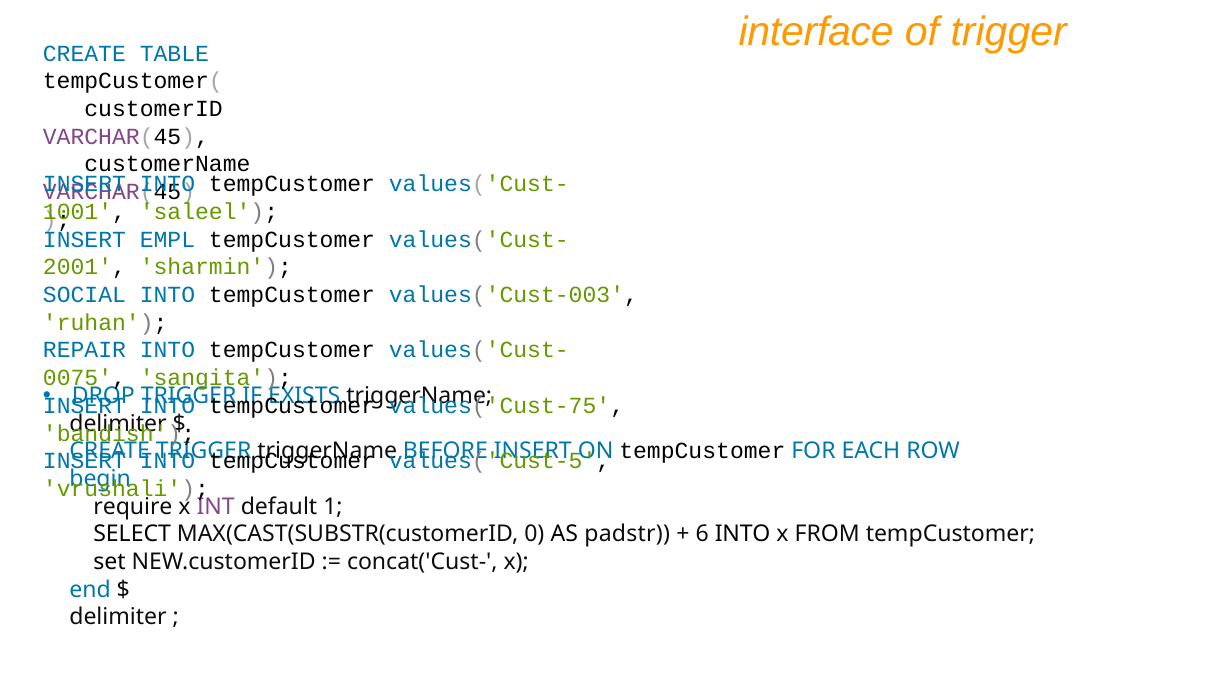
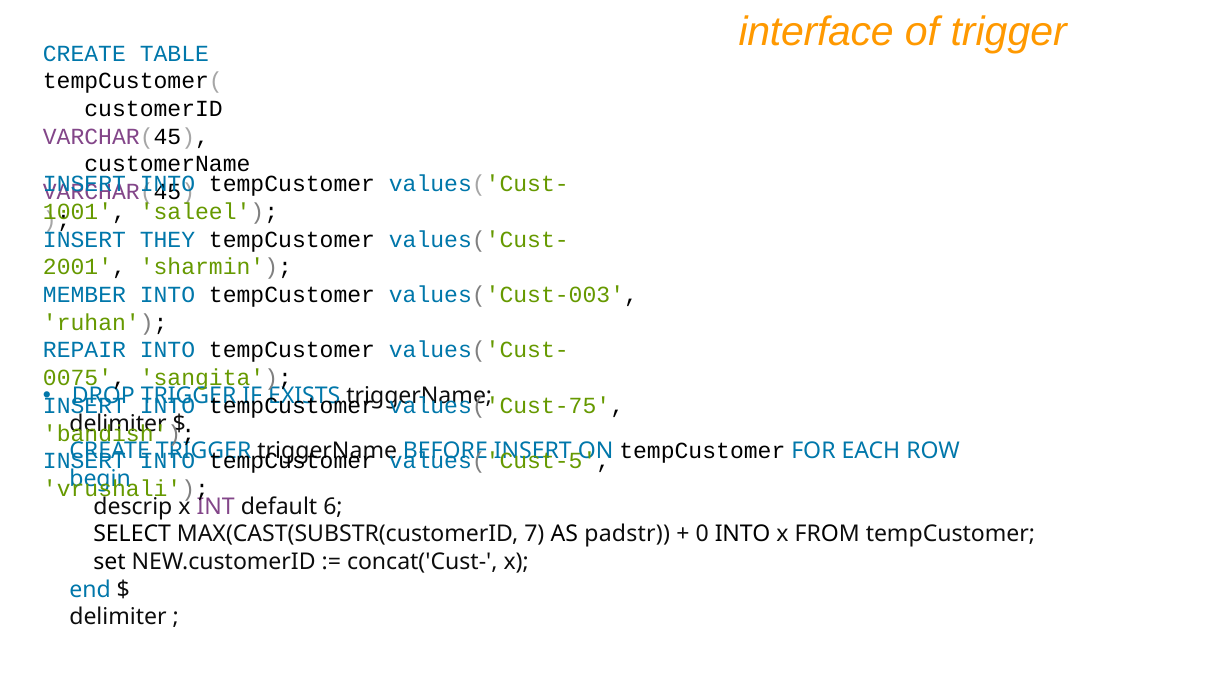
EMPL: EMPL -> THEY
SOCIAL: SOCIAL -> MEMBER
require: require -> descrip
1: 1 -> 6
0: 0 -> 7
6: 6 -> 0
